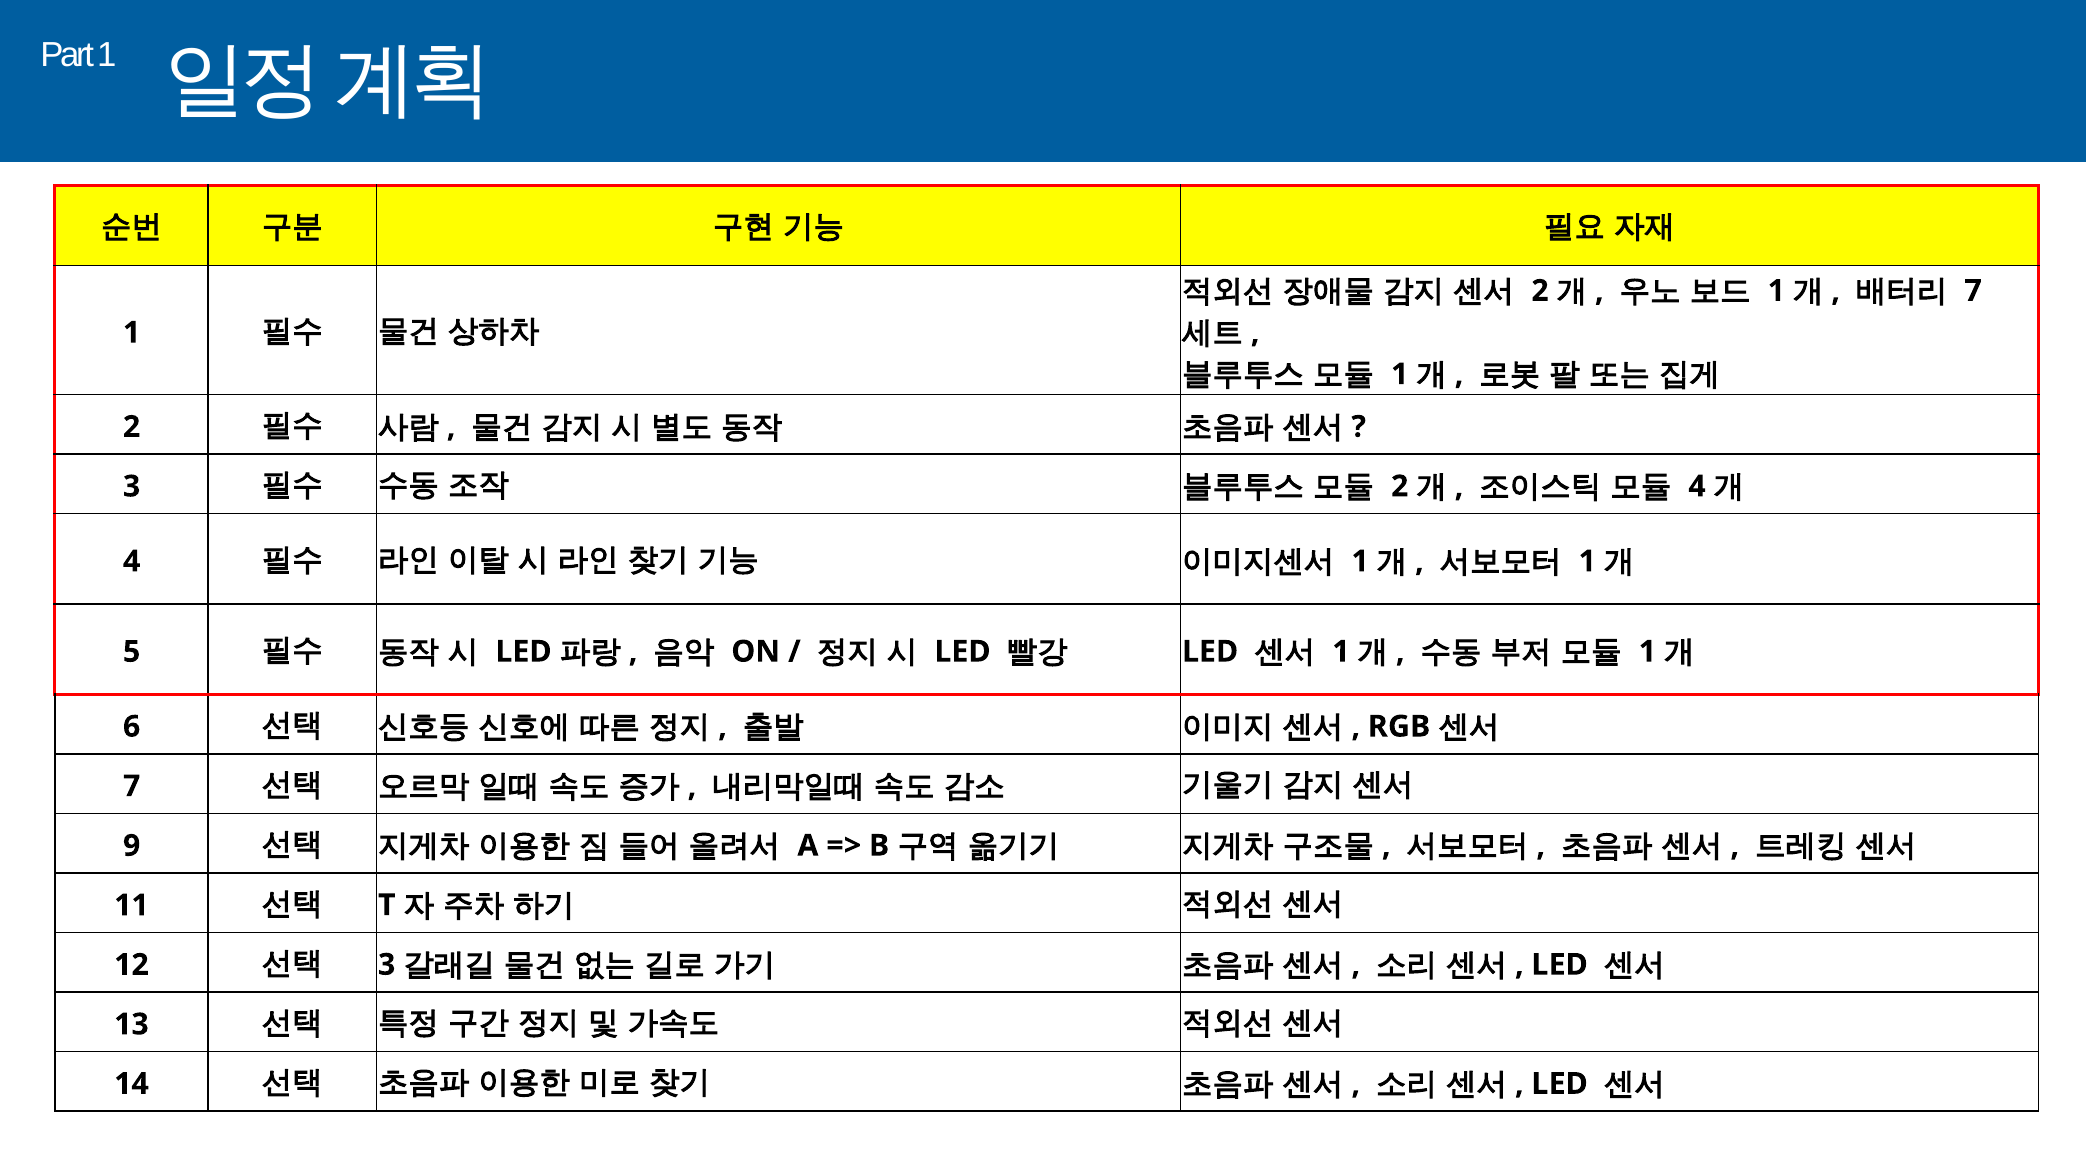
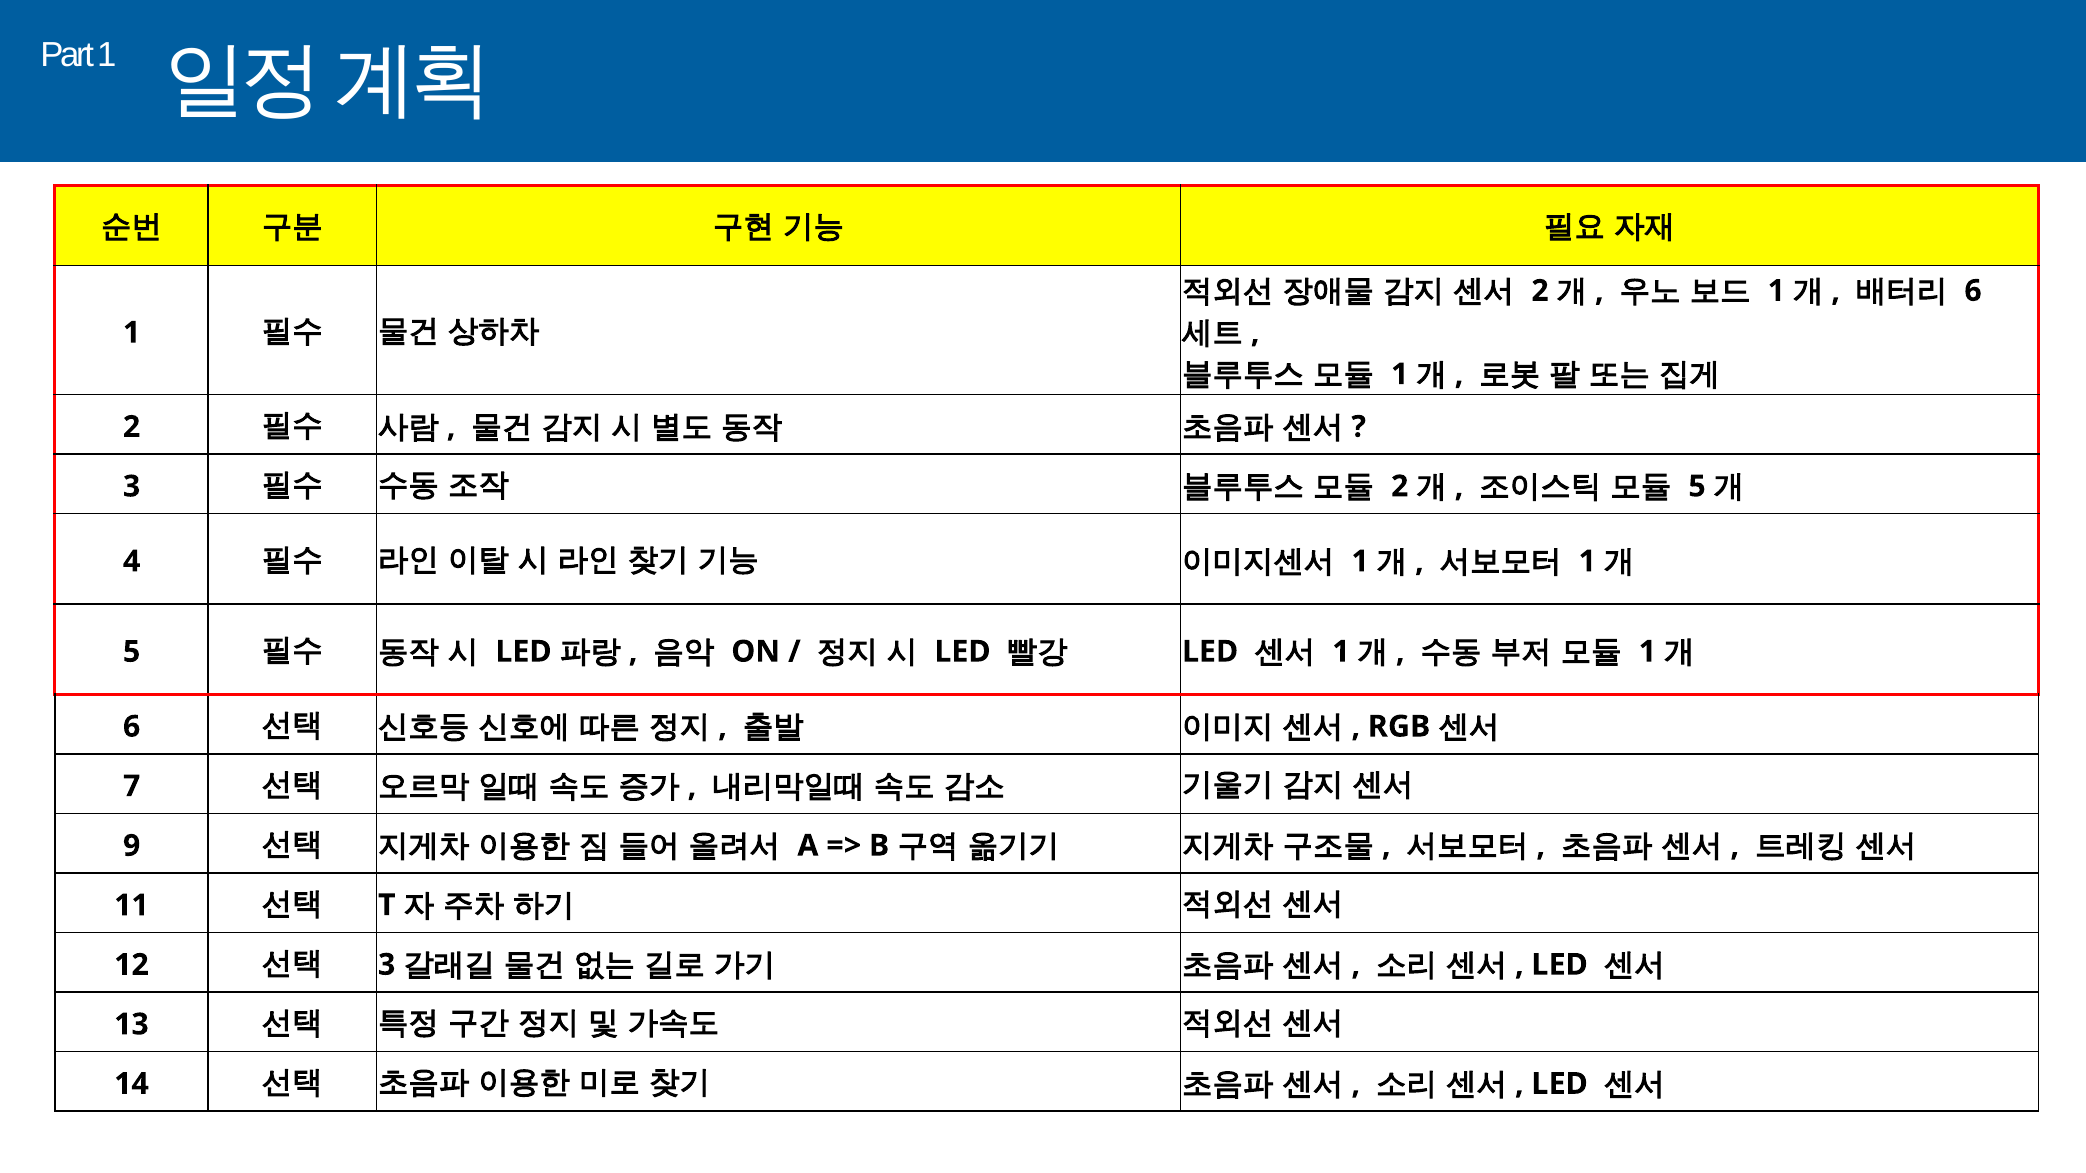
7 at (1973, 291): 7 -> 6
4 at (1697, 486): 4 -> 5
